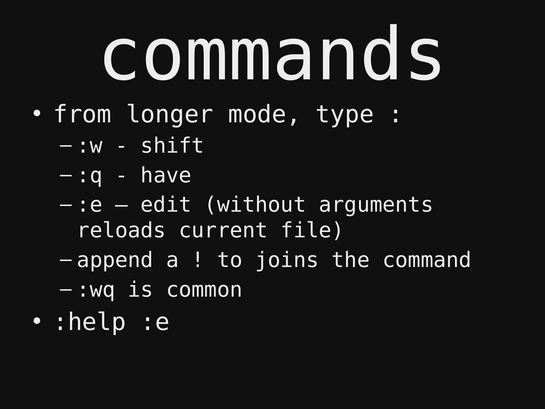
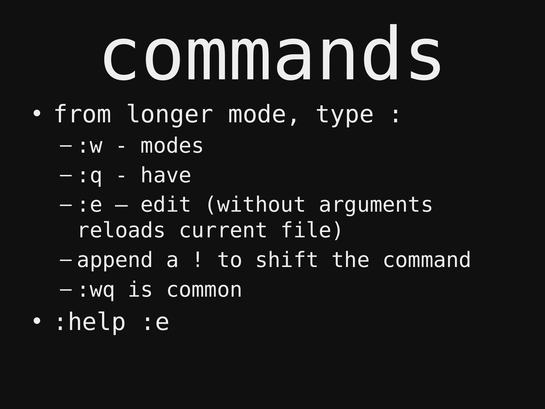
shift: shift -> modes
joins: joins -> shift
